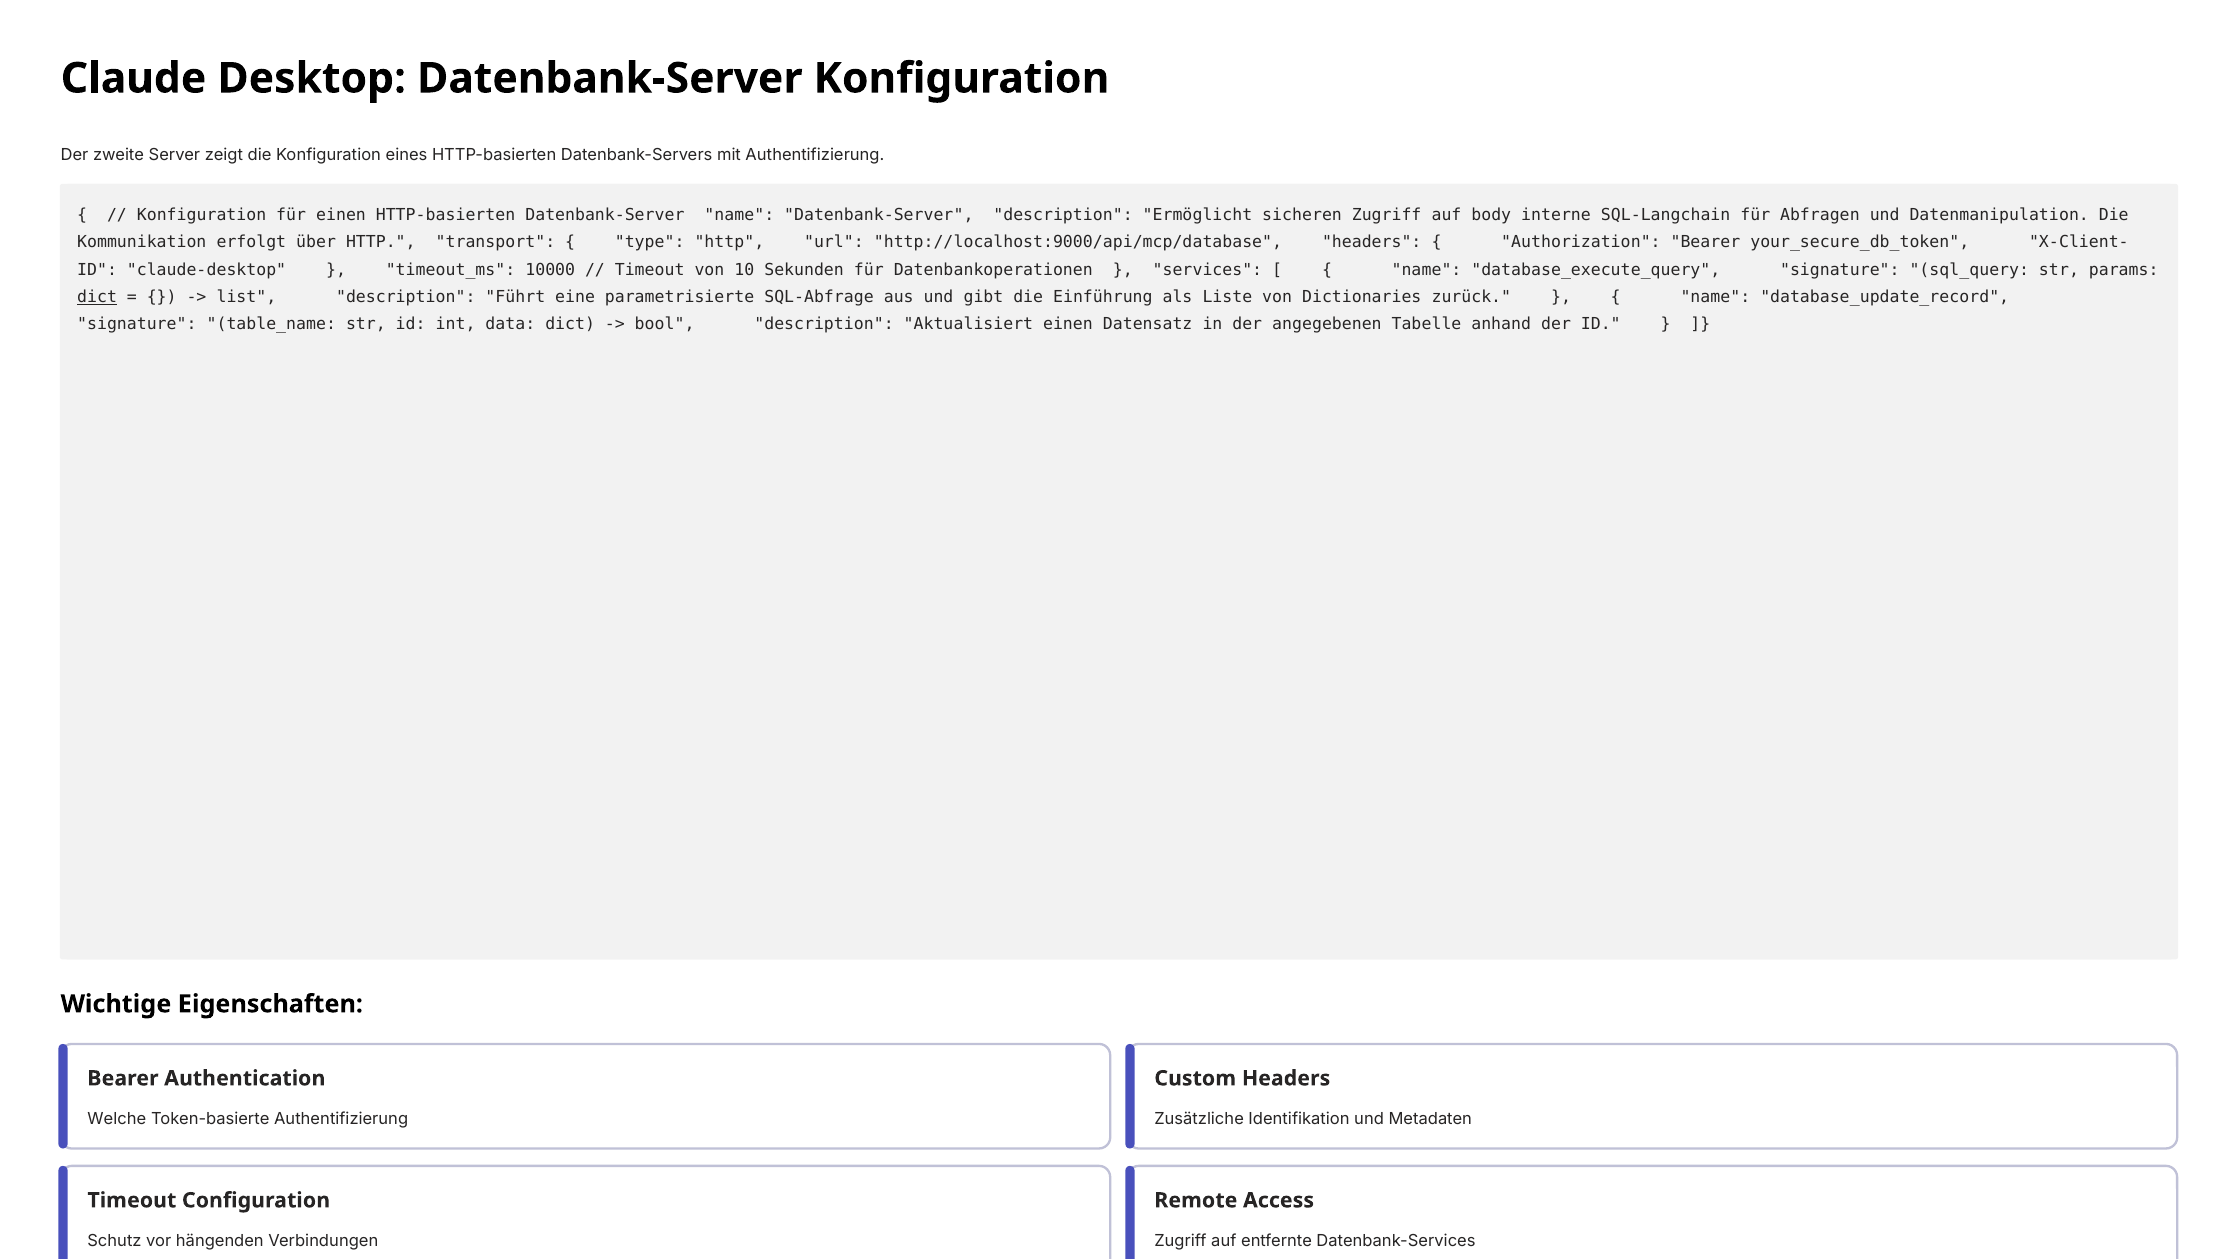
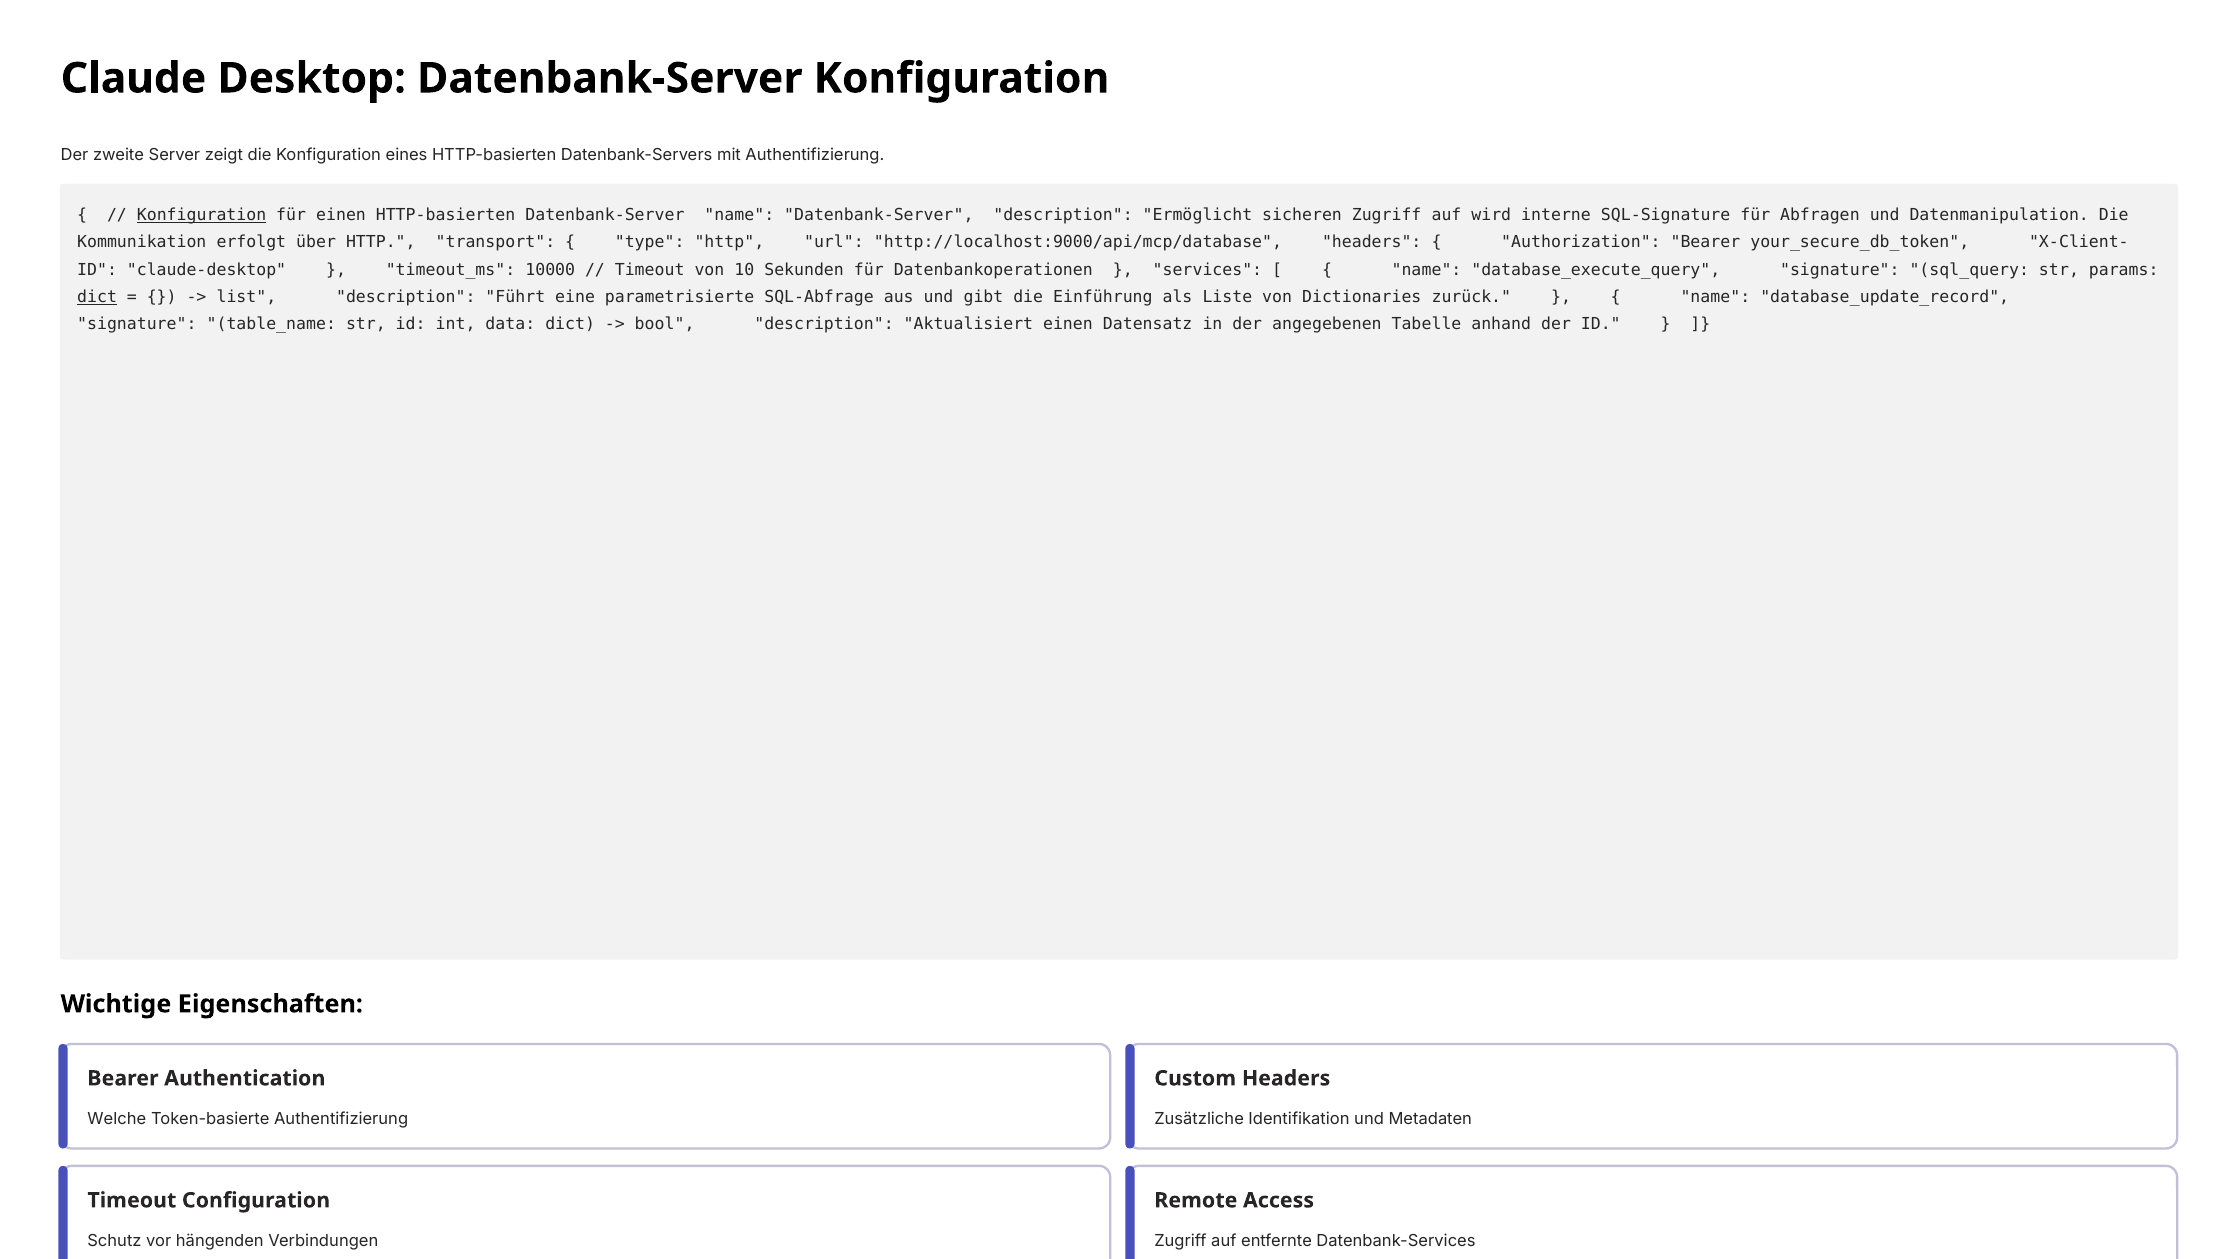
Konfiguration at (202, 215) underline: none -> present
body: body -> wird
SQL-Langchain: SQL-Langchain -> SQL-Signature
